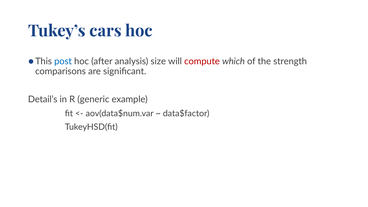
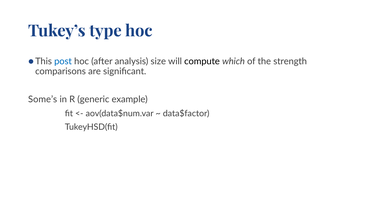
cars: cars -> type
compute colour: red -> black
Detail’s: Detail’s -> Some’s
